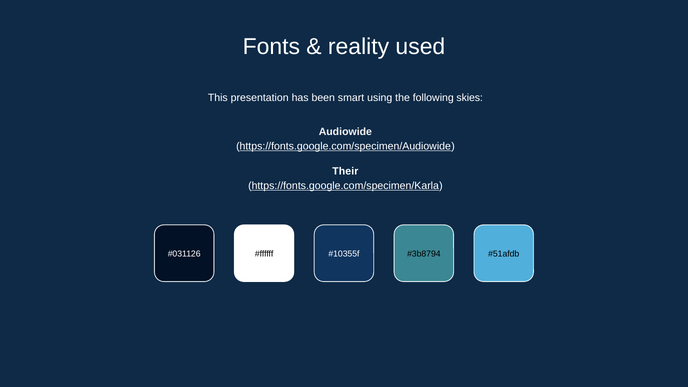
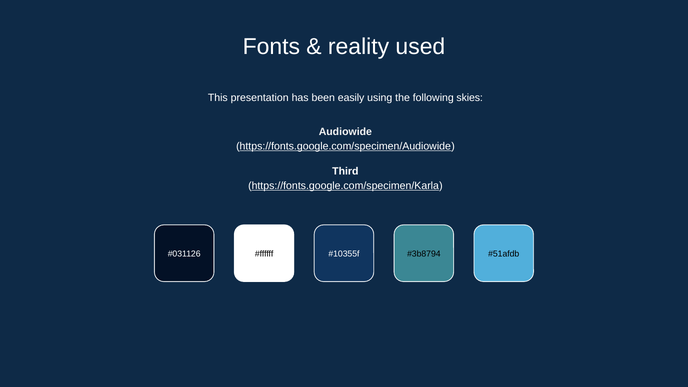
smart: smart -> easily
Their: Their -> Third
